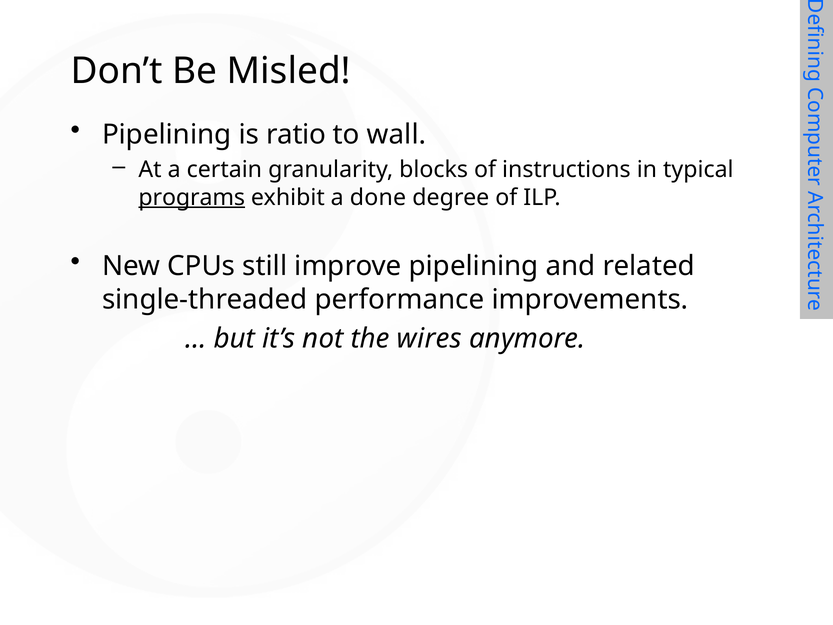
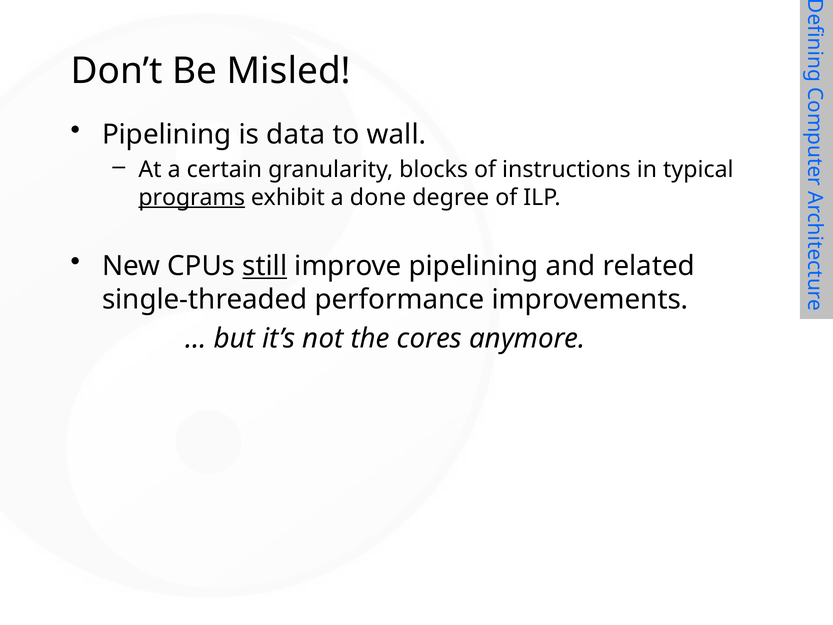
ratio: ratio -> data
still underline: none -> present
wires: wires -> cores
